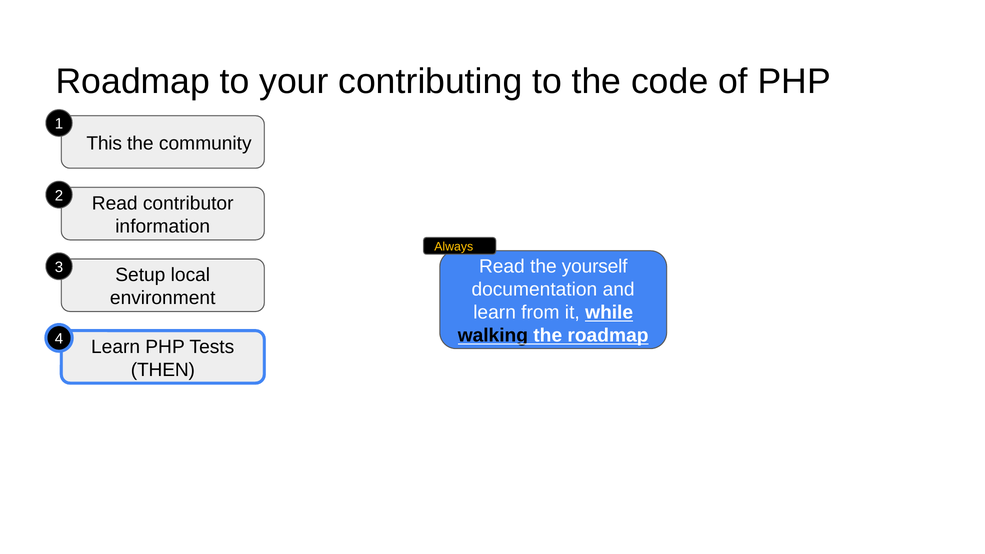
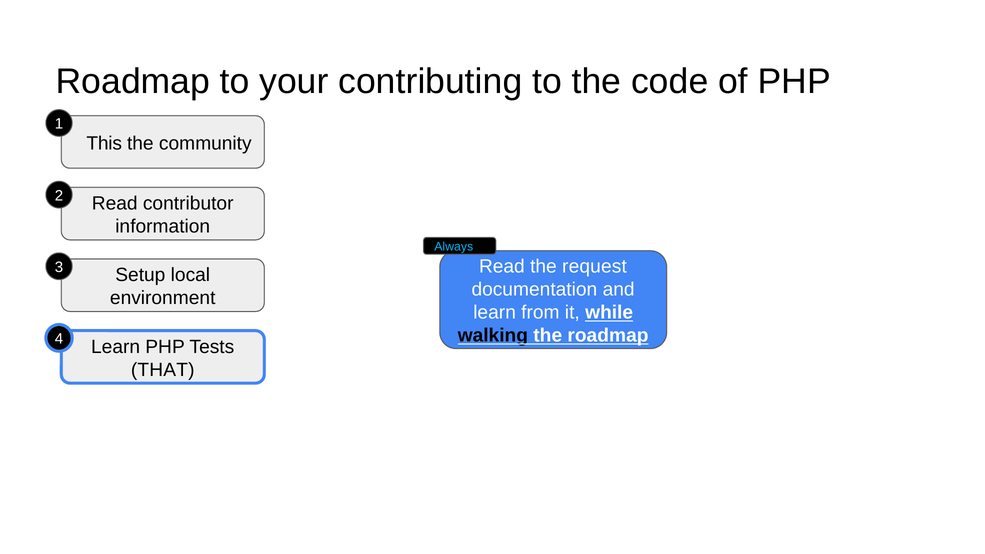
Always colour: yellow -> light blue
yourself: yourself -> request
THEN: THEN -> THAT
